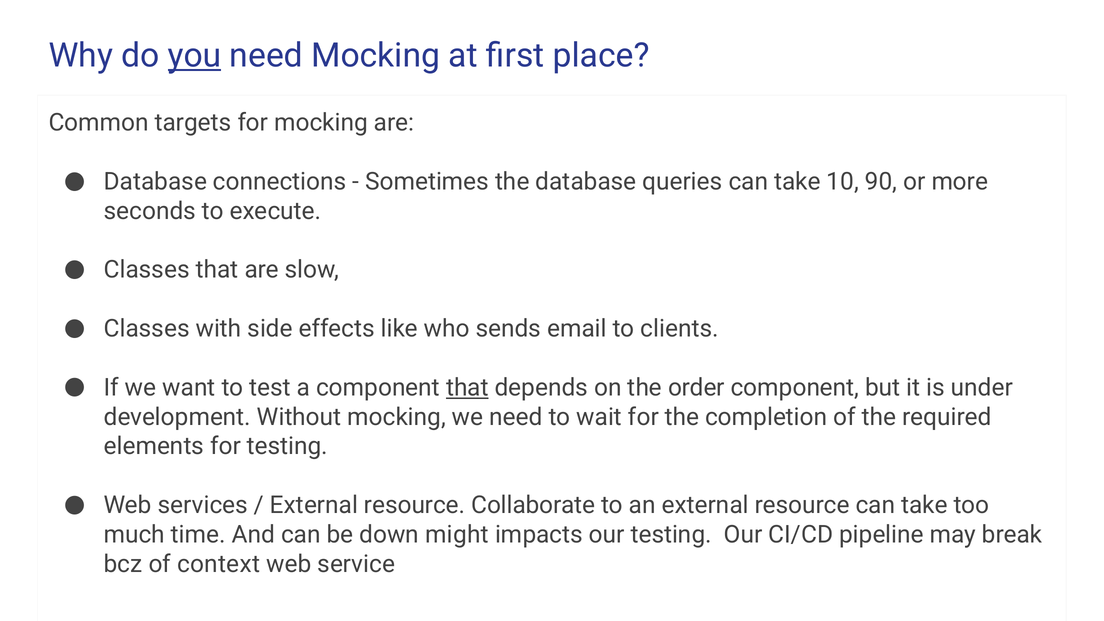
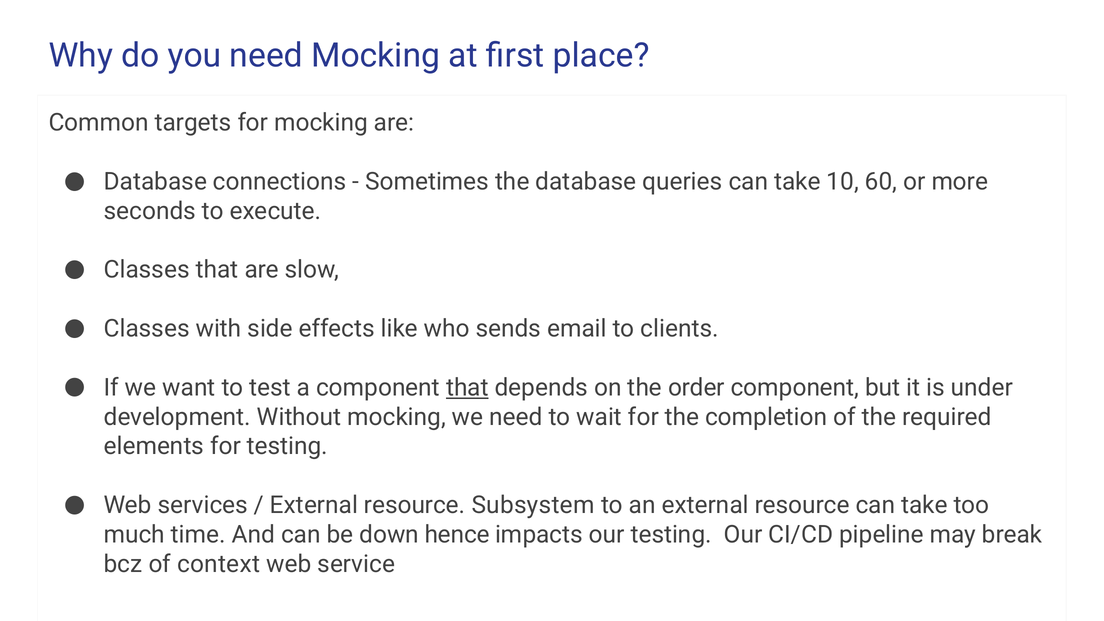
you underline: present -> none
90: 90 -> 60
Collaborate: Collaborate -> Subsystem
might: might -> hence
